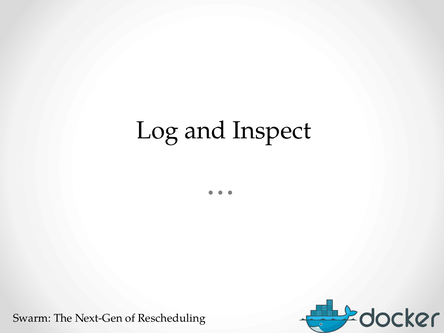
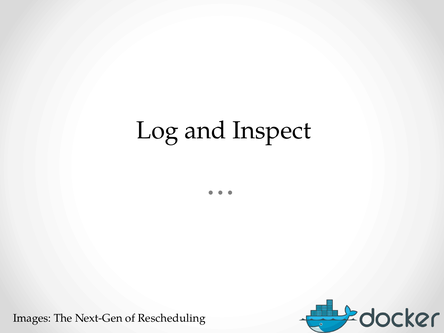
Swarm: Swarm -> Images
